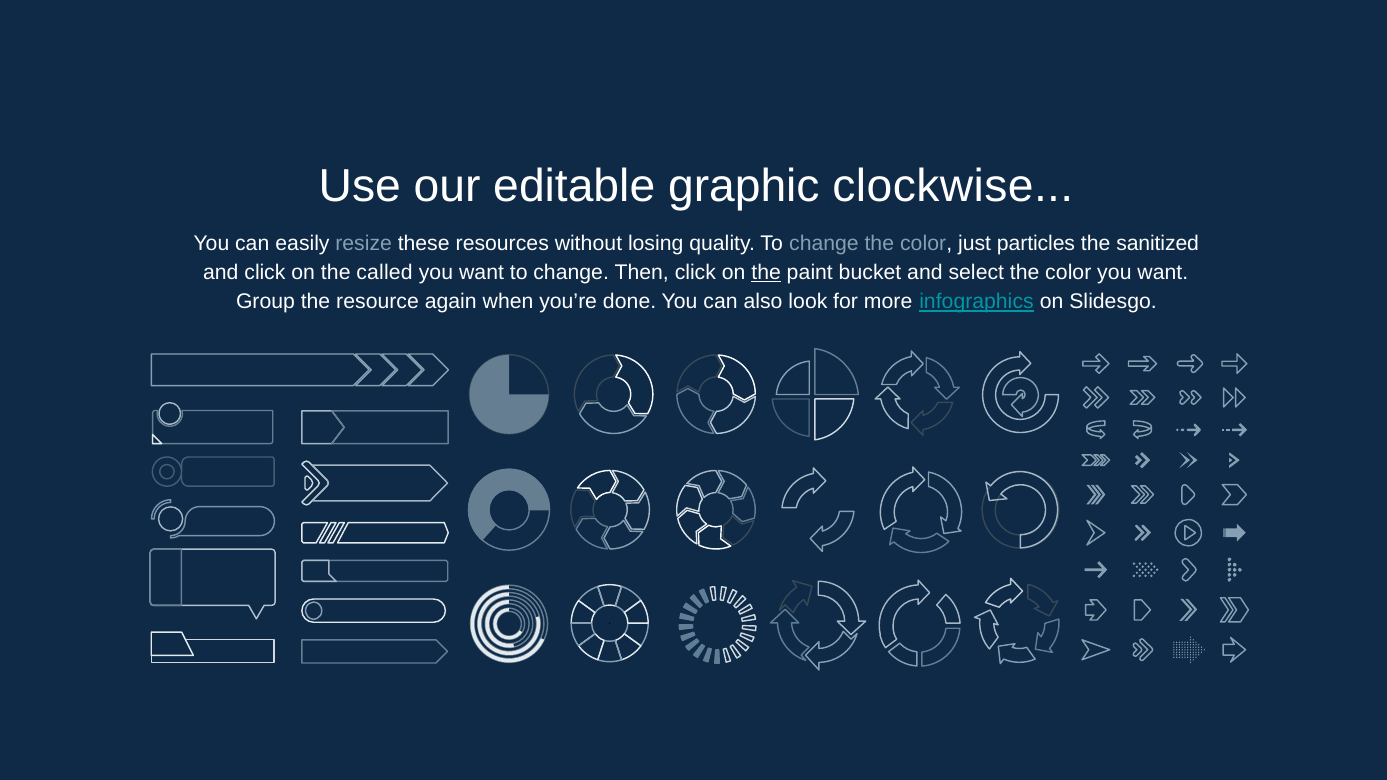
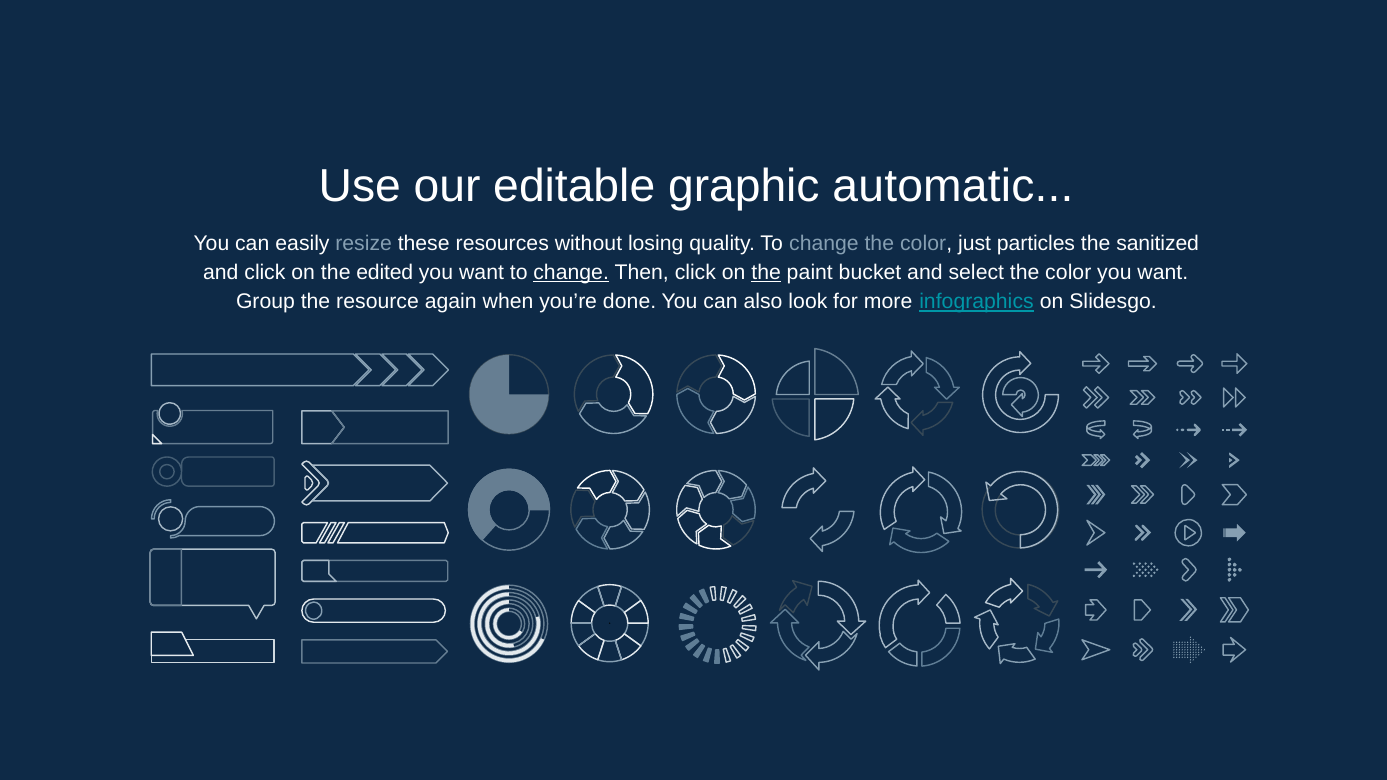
clockwise: clockwise -> automatic
called: called -> edited
change at (571, 273) underline: none -> present
